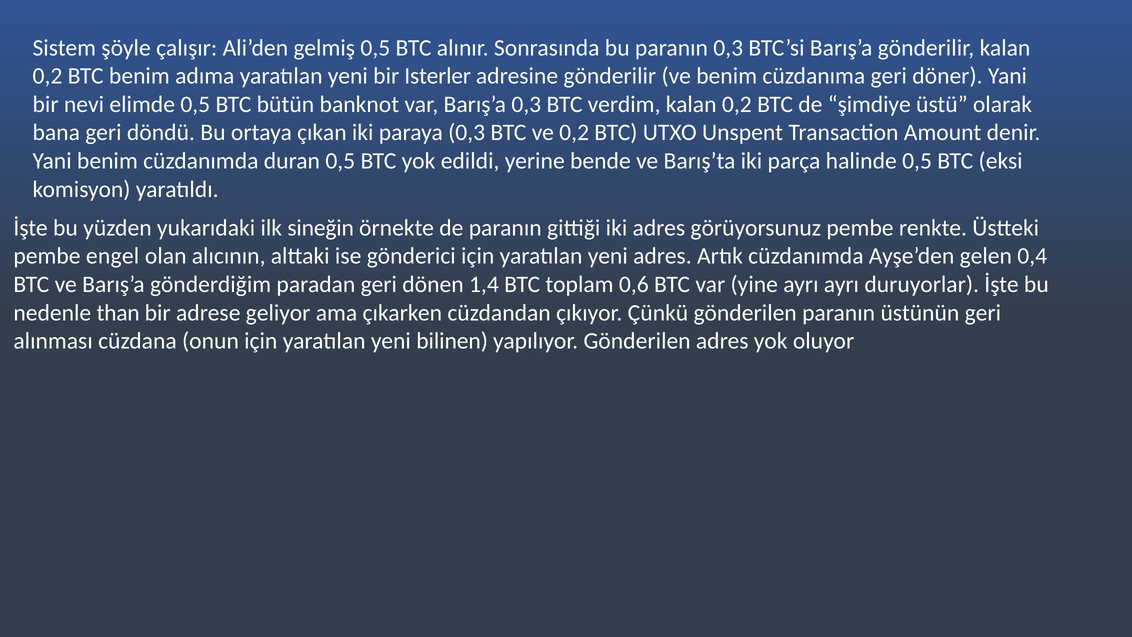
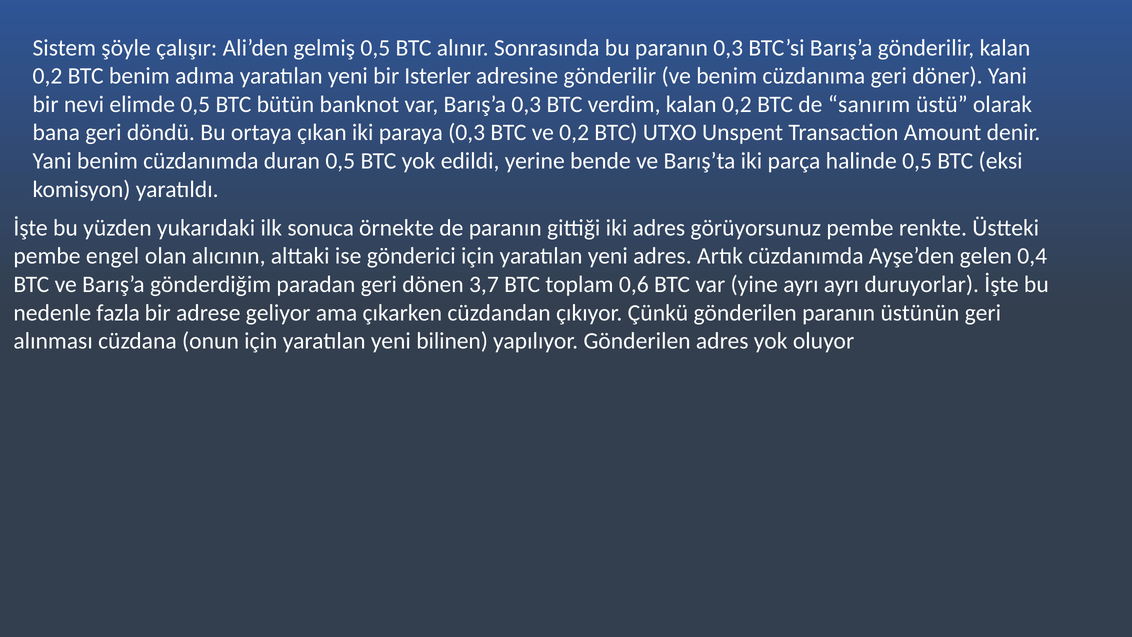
şimdiye: şimdiye -> sanırım
sineğin: sineğin -> sonuca
1,4: 1,4 -> 3,7
than: than -> fazla
